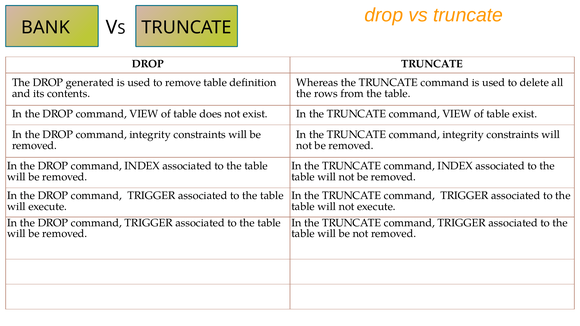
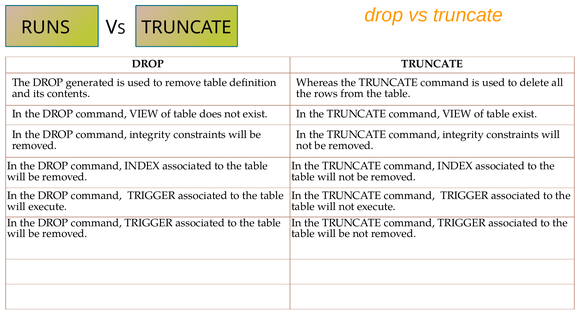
BANK: BANK -> RUNS
